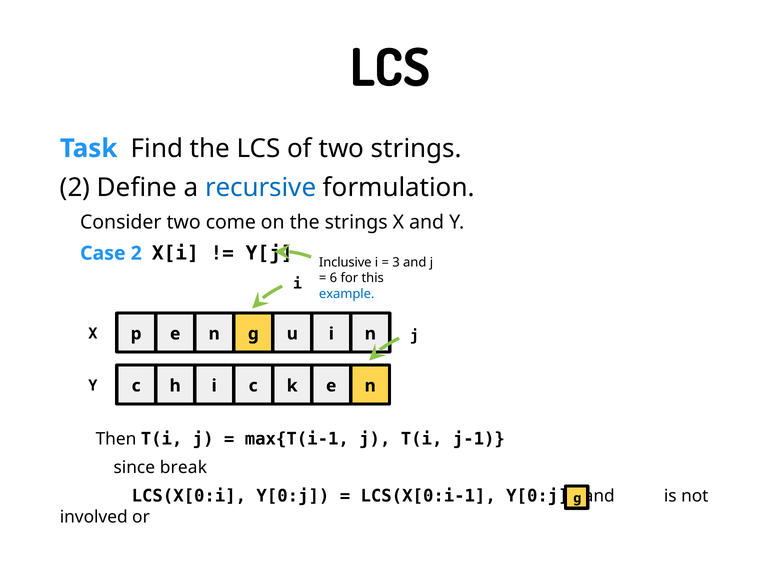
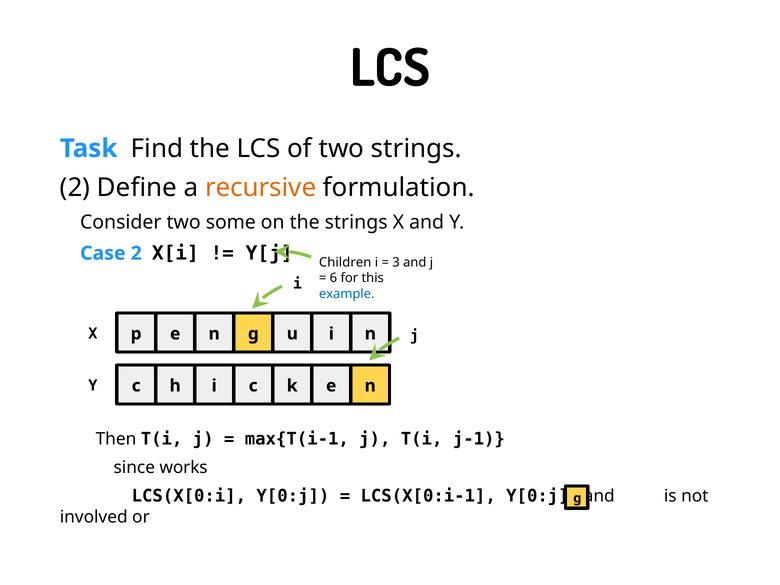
recursive colour: blue -> orange
come: come -> some
Inclusive: Inclusive -> Children
break: break -> works
